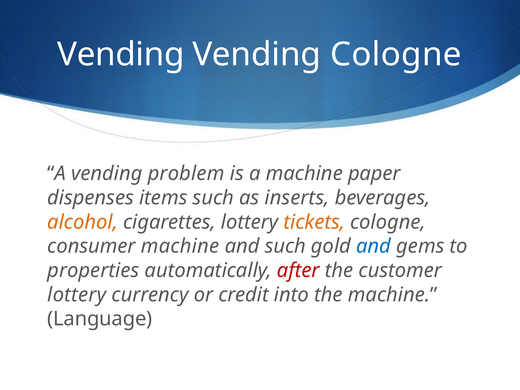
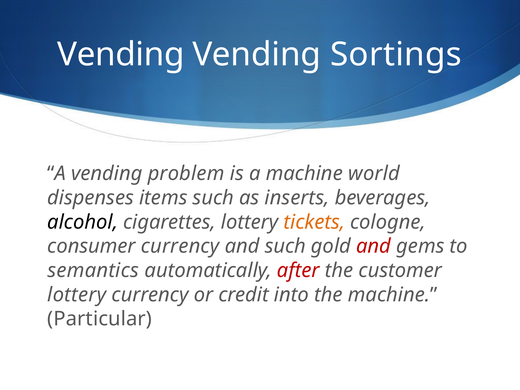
Vending Cologne: Cologne -> Sortings
paper: paper -> world
alcohol colour: orange -> black
consumer machine: machine -> currency
and at (374, 246) colour: blue -> red
properties: properties -> semantics
Language: Language -> Particular
